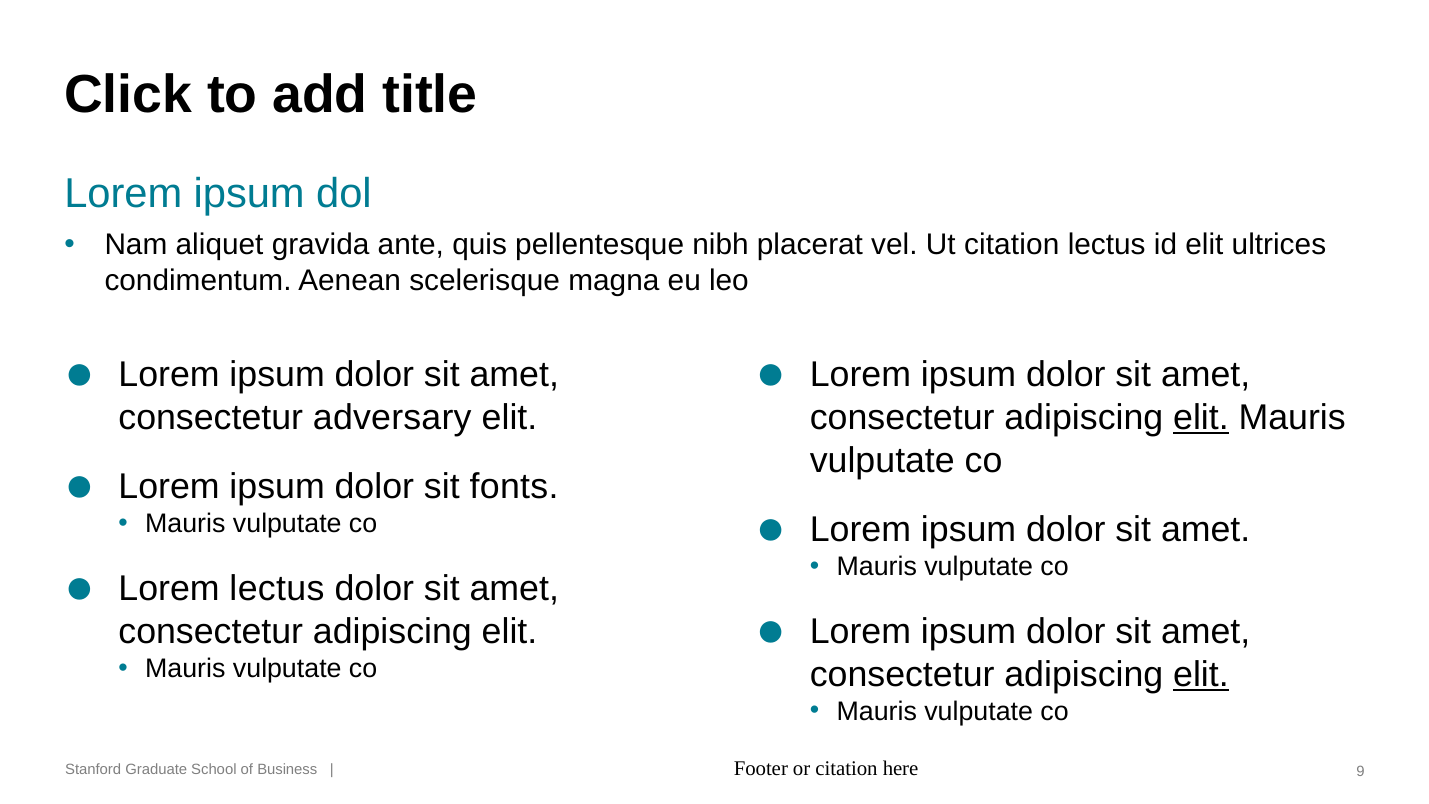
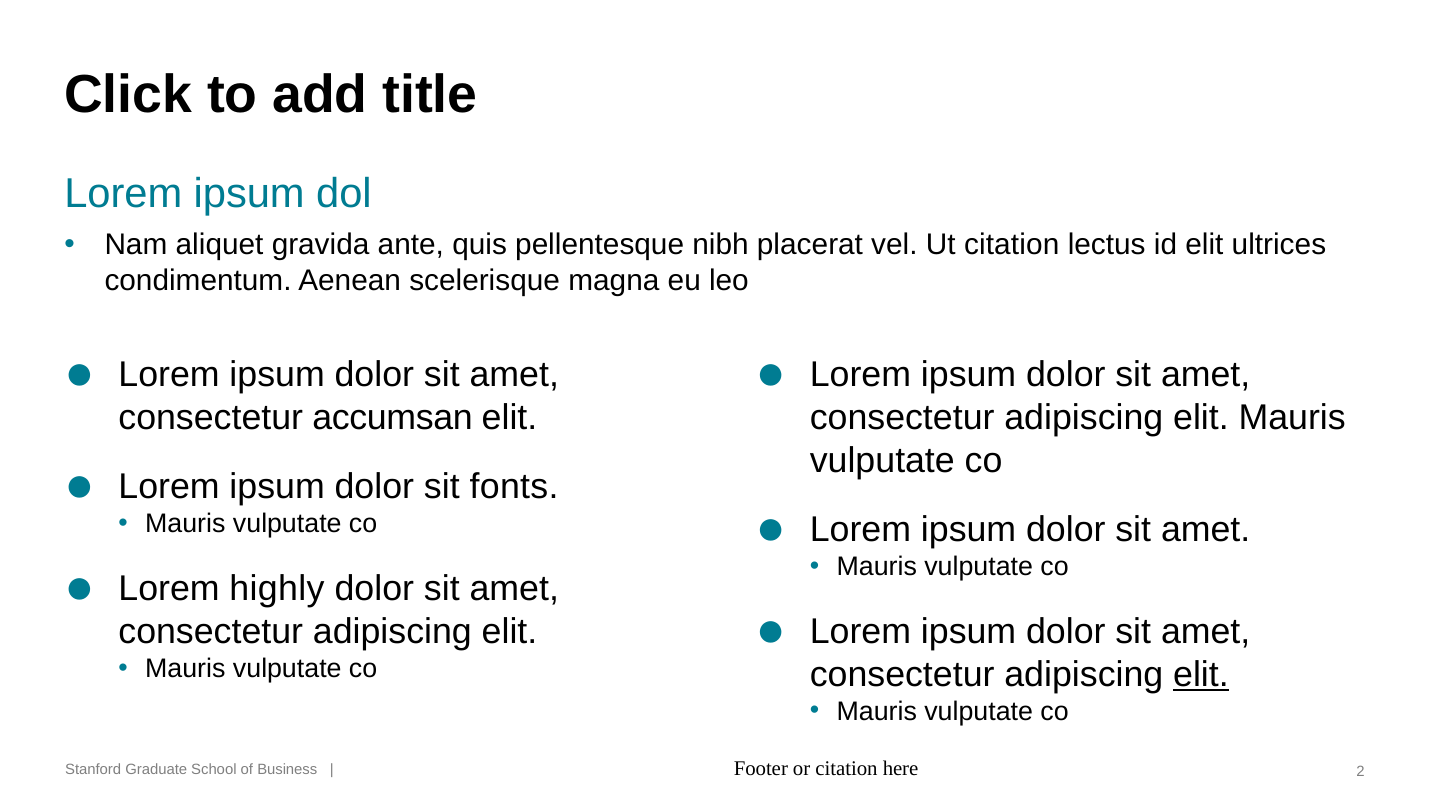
adversary: adversary -> accumsan
elit at (1201, 417) underline: present -> none
Lorem lectus: lectus -> highly
9: 9 -> 2
